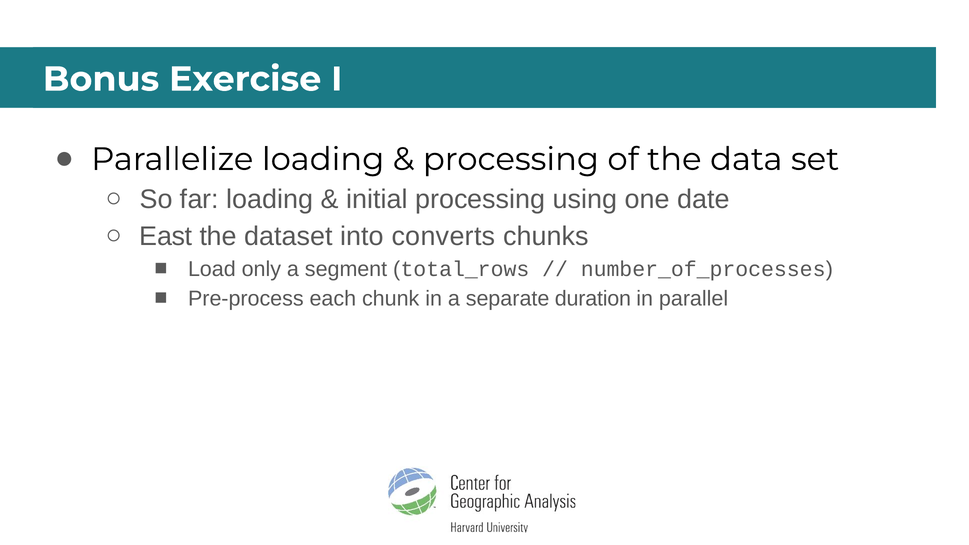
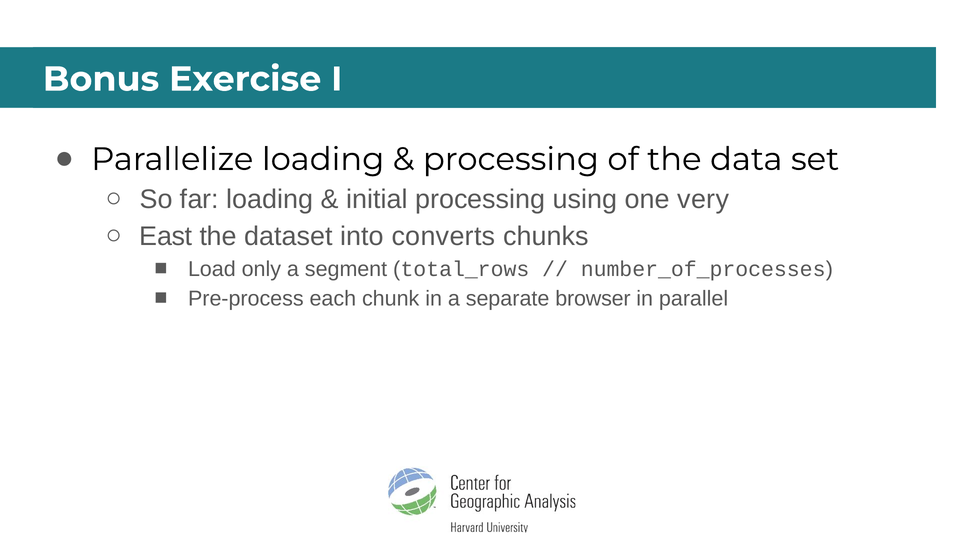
date: date -> very
duration: duration -> browser
